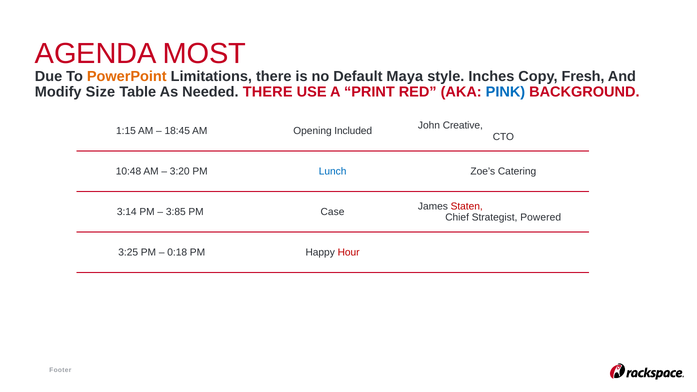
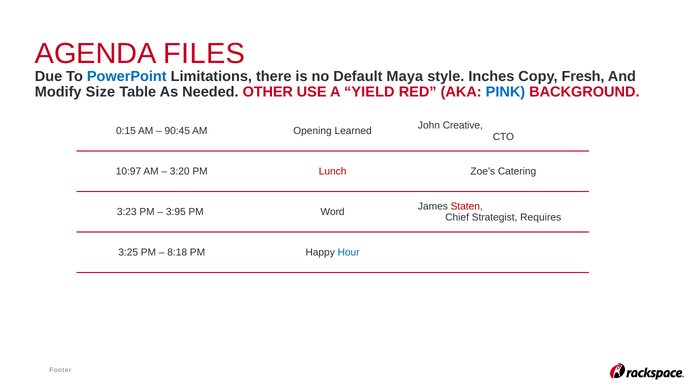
MOST: MOST -> FILES
PowerPoint colour: orange -> blue
Needed THERE: THERE -> OTHER
PRINT: PRINT -> YIELD
1:15: 1:15 -> 0:15
18:45: 18:45 -> 90:45
Included: Included -> Learned
10:48: 10:48 -> 10:97
Lunch colour: blue -> red
3:14: 3:14 -> 3:23
3:85: 3:85 -> 3:95
Case: Case -> Word
Powered: Powered -> Requires
0:18: 0:18 -> 8:18
Hour colour: red -> blue
